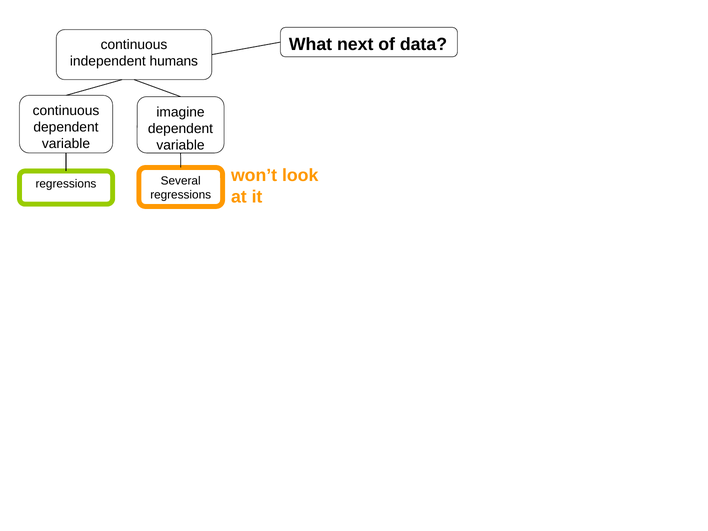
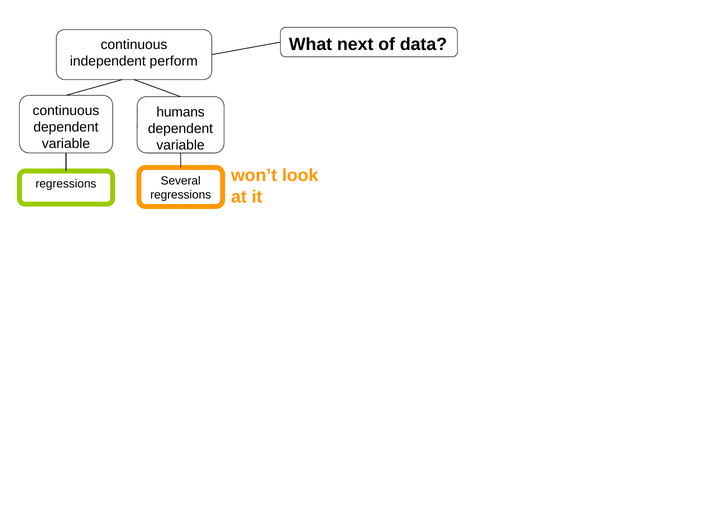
humans: humans -> perform
imagine: imagine -> humans
